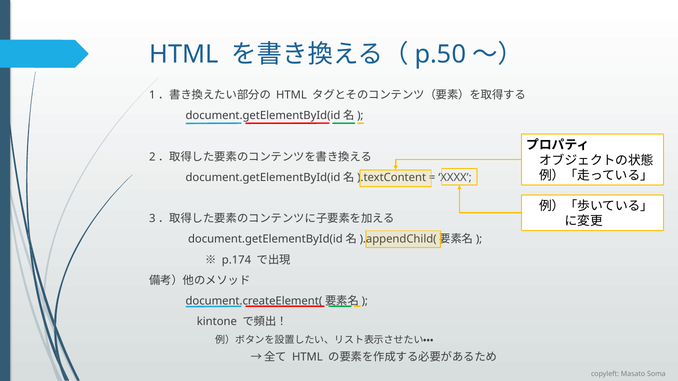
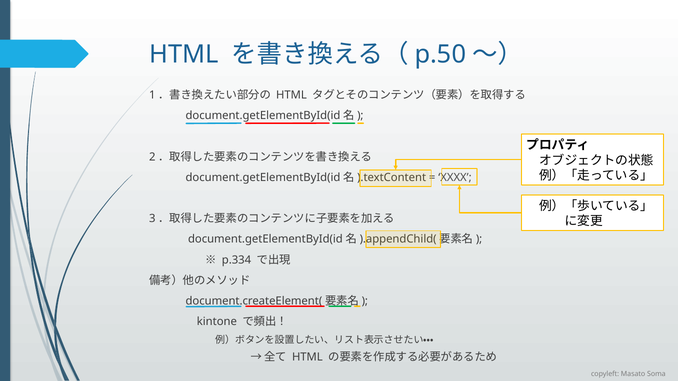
p.174: p.174 -> p.334
